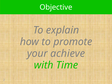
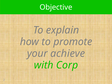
Time: Time -> Corp
